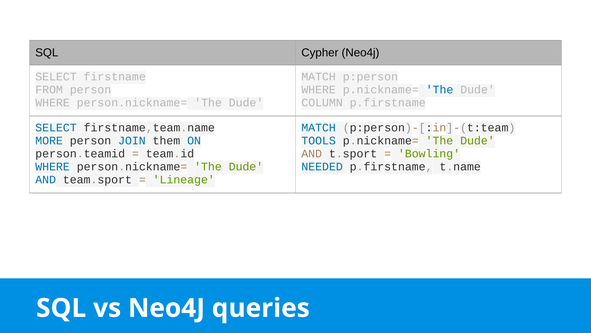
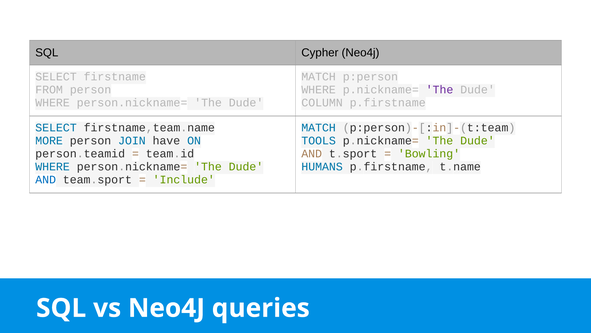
The at (440, 90) colour: blue -> purple
them: them -> have
NEEDED: NEEDED -> HUMANS
Lineage: Lineage -> Include
